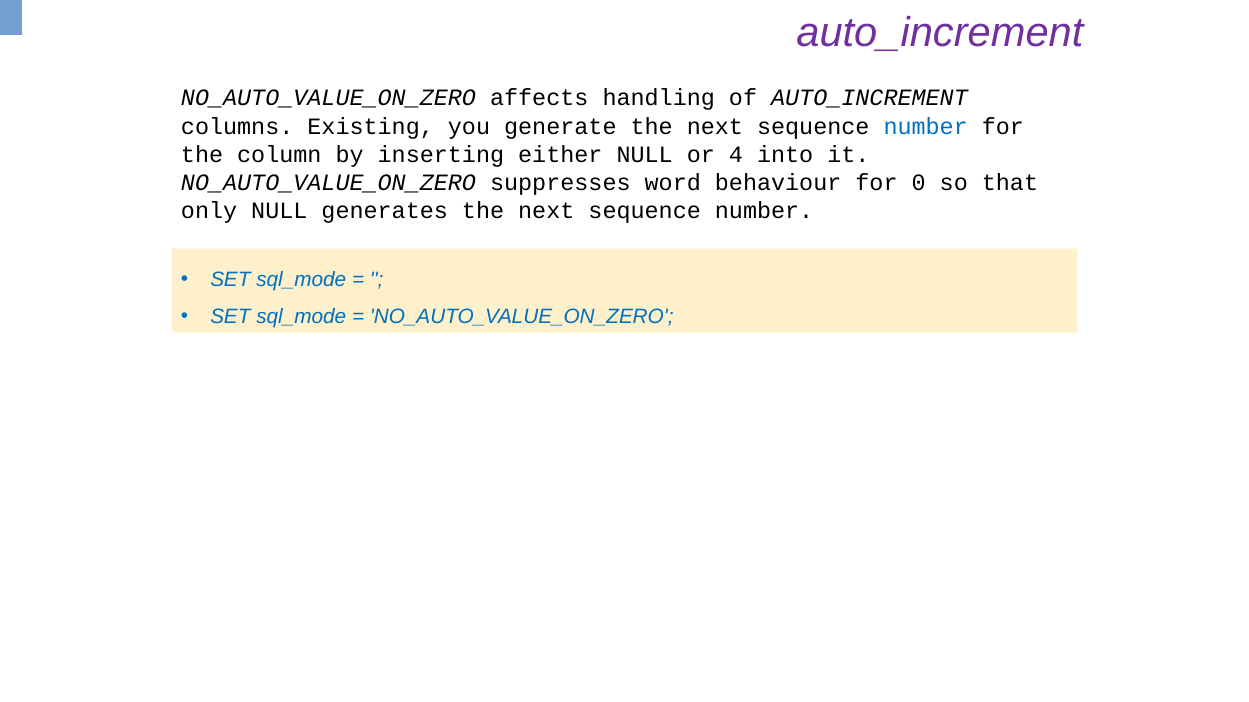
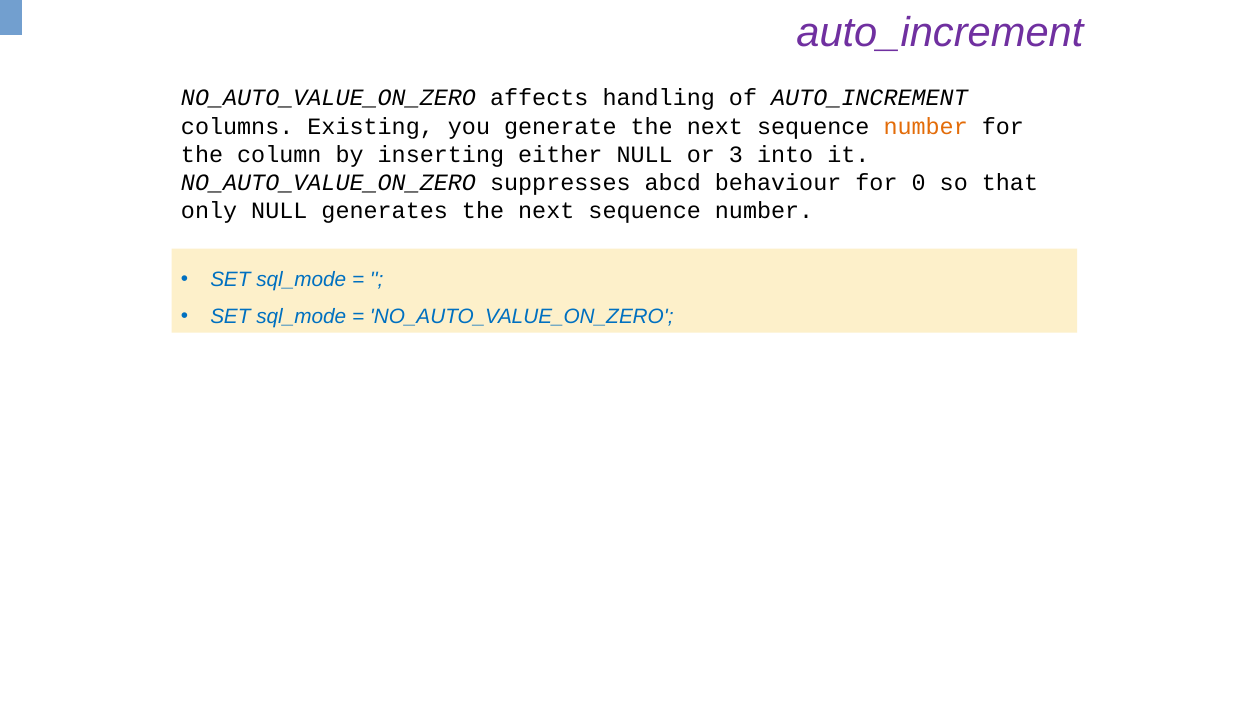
number at (926, 126) colour: blue -> orange
4: 4 -> 3
word: word -> abcd
